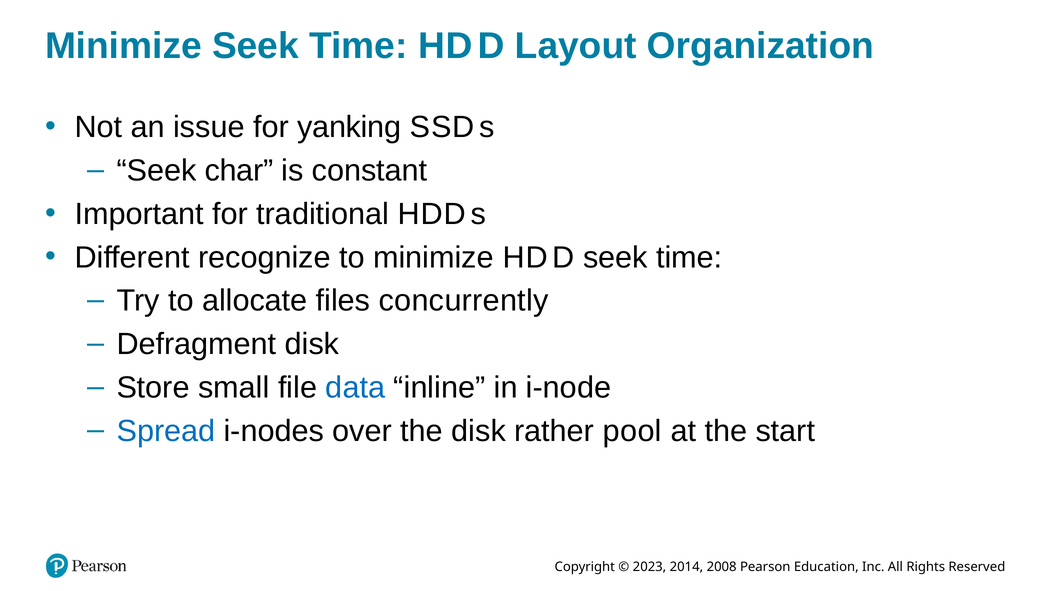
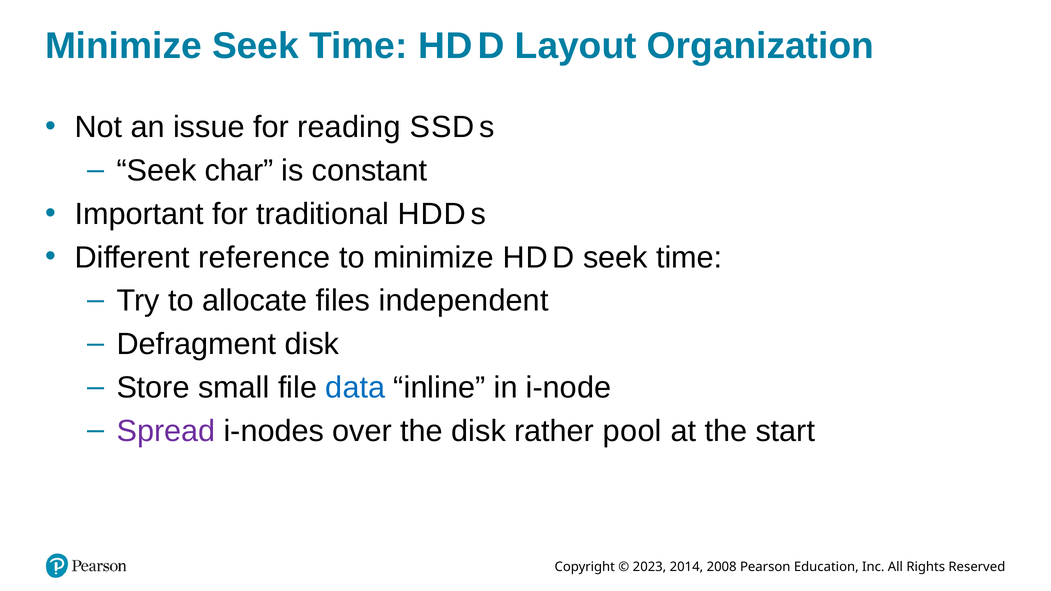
yanking: yanking -> reading
recognize: recognize -> reference
concurrently: concurrently -> independent
Spread colour: blue -> purple
